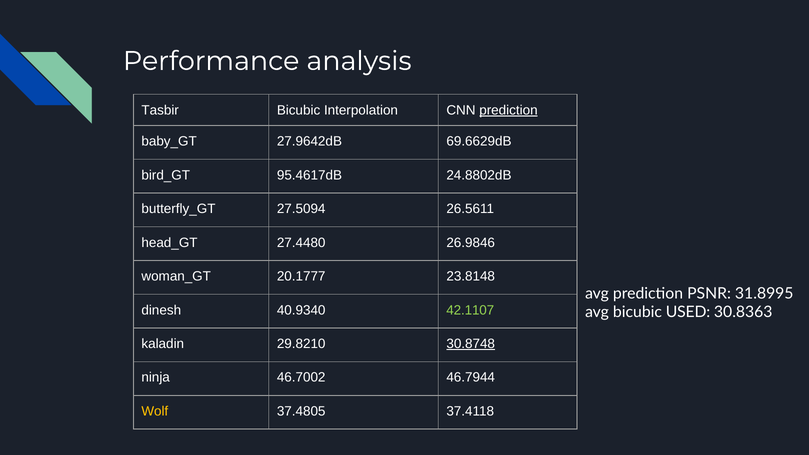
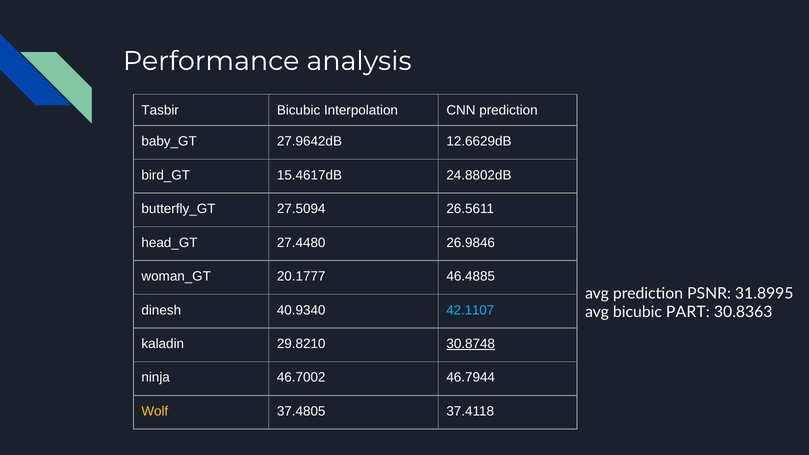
prediction at (508, 110) underline: present -> none
69.6629dB: 69.6629dB -> 12.6629dB
95.4617dB: 95.4617dB -> 15.4617dB
23.8148: 23.8148 -> 46.4885
42.1107 colour: light green -> light blue
USED: USED -> PART
